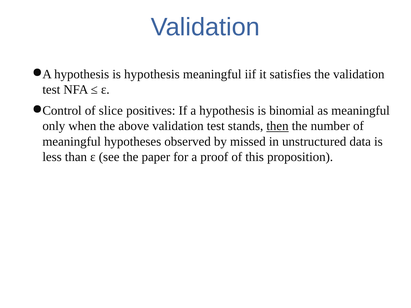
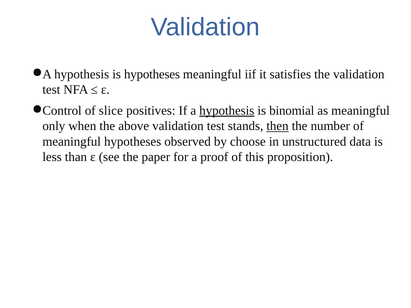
is hypothesis: hypothesis -> hypotheses
hypothesis at (227, 111) underline: none -> present
missed: missed -> choose
